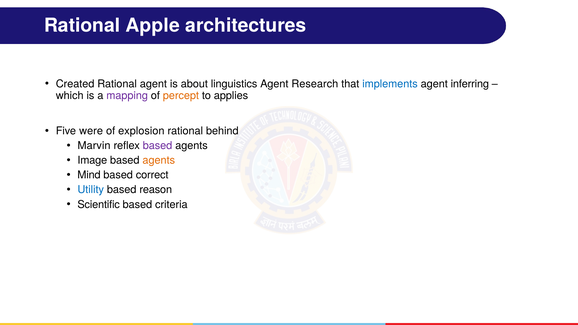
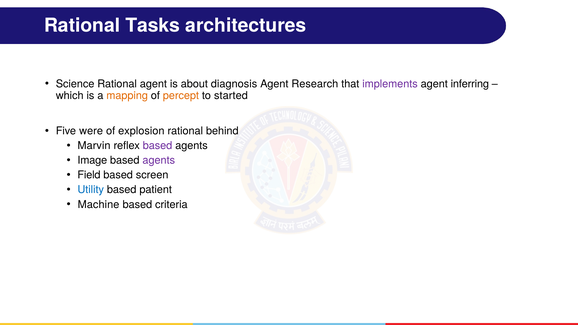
Apple: Apple -> Tasks
Created: Created -> Science
linguistics: linguistics -> diagnosis
implements colour: blue -> purple
mapping colour: purple -> orange
applies: applies -> started
agents at (159, 160) colour: orange -> purple
Mind: Mind -> Field
correct: correct -> screen
reason: reason -> patient
Scientific: Scientific -> Machine
